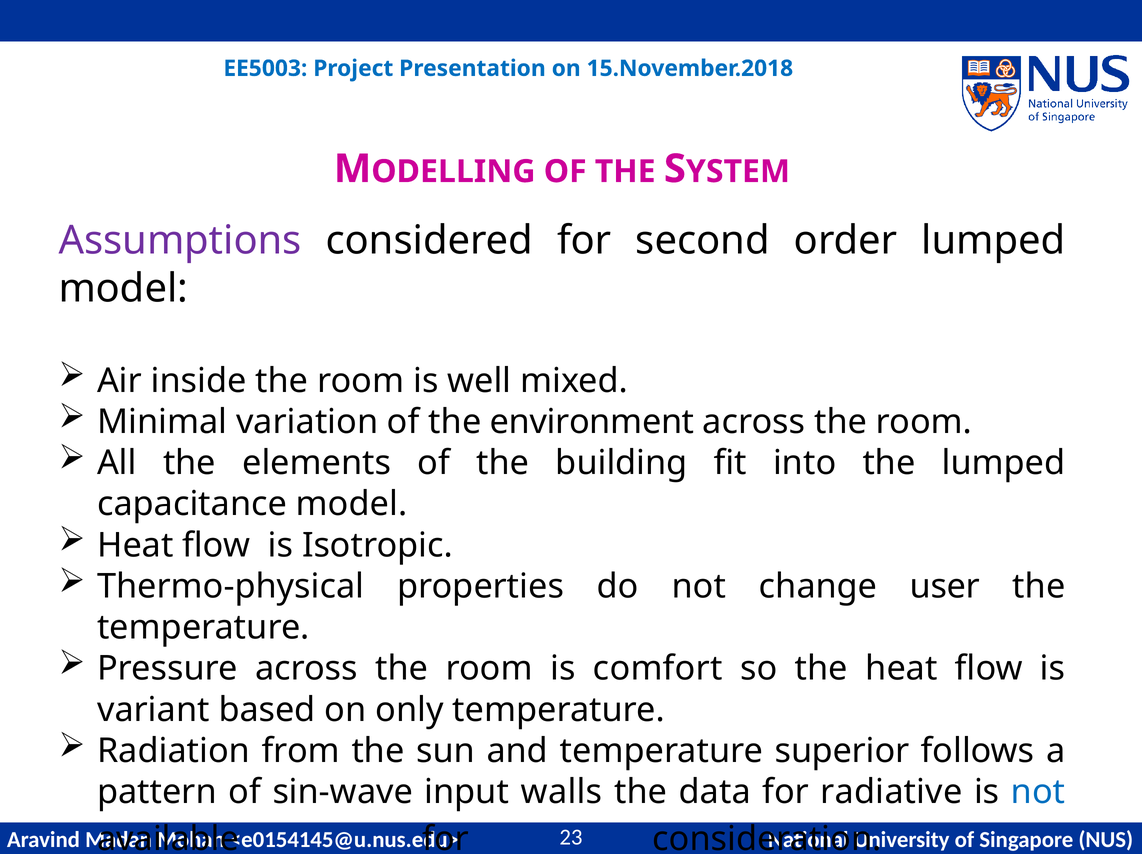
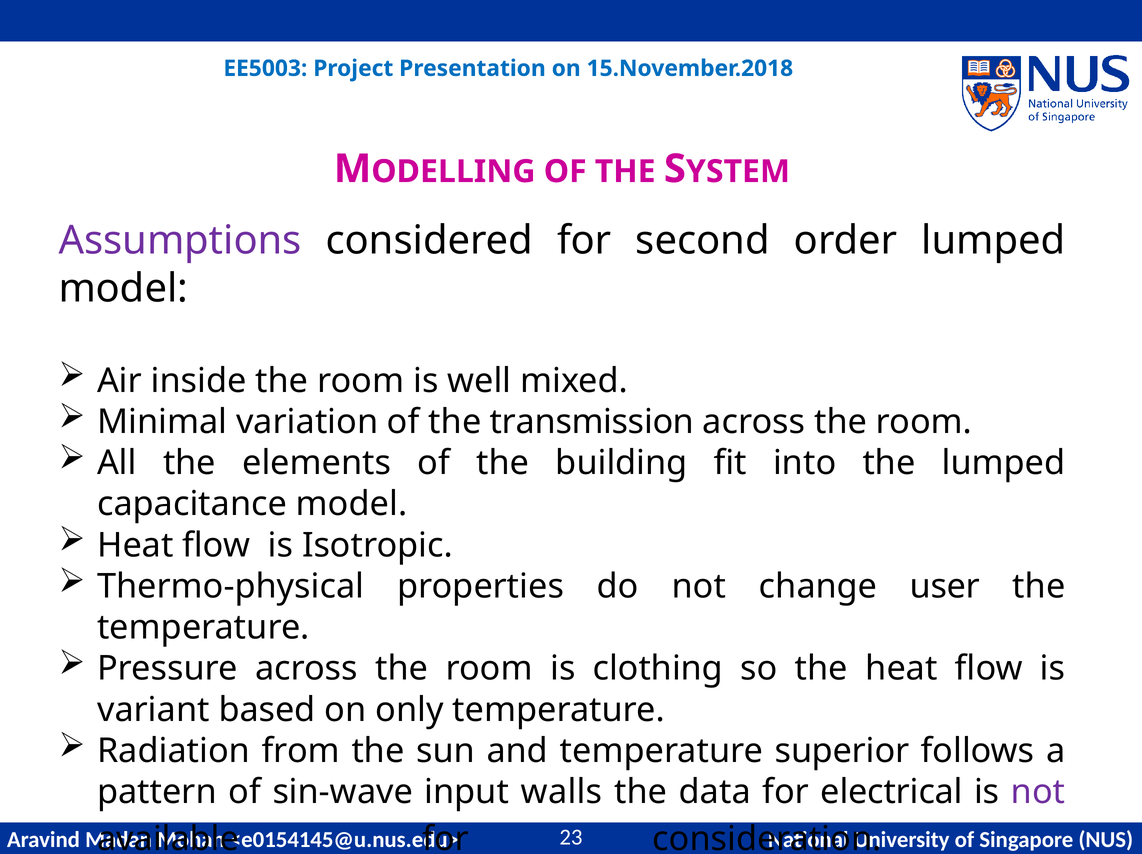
environment: environment -> transmission
comfort: comfort -> clothing
radiative: radiative -> electrical
not at (1038, 792) colour: blue -> purple
